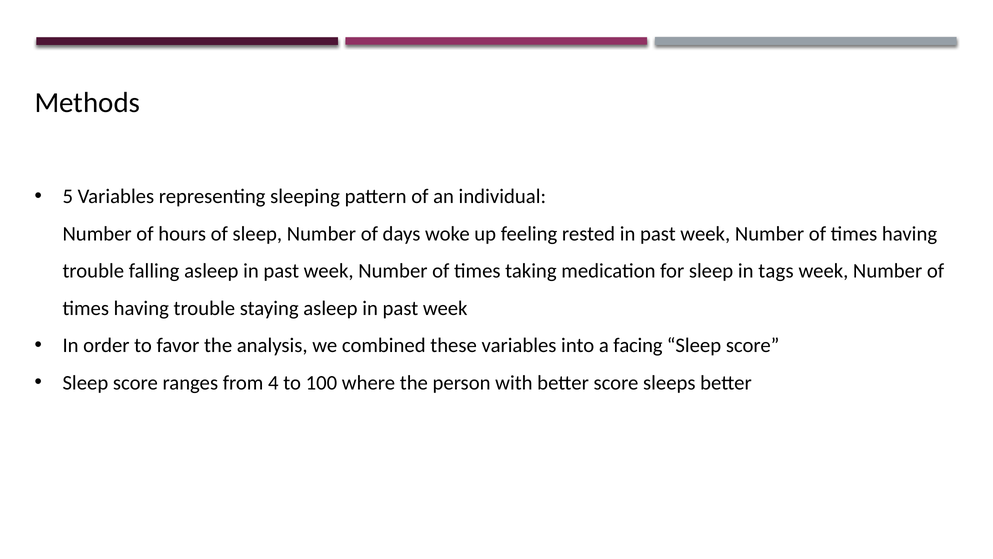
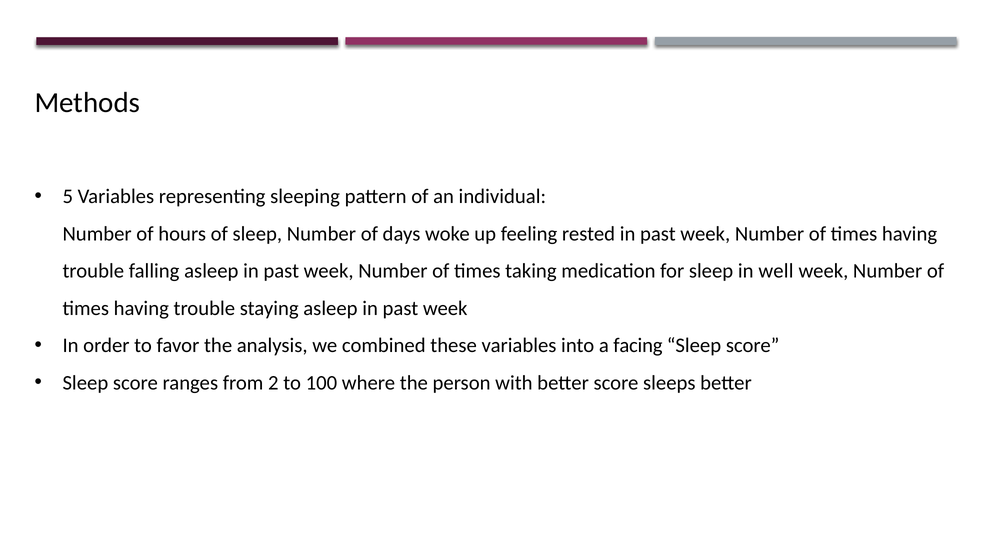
tags: tags -> well
4: 4 -> 2
